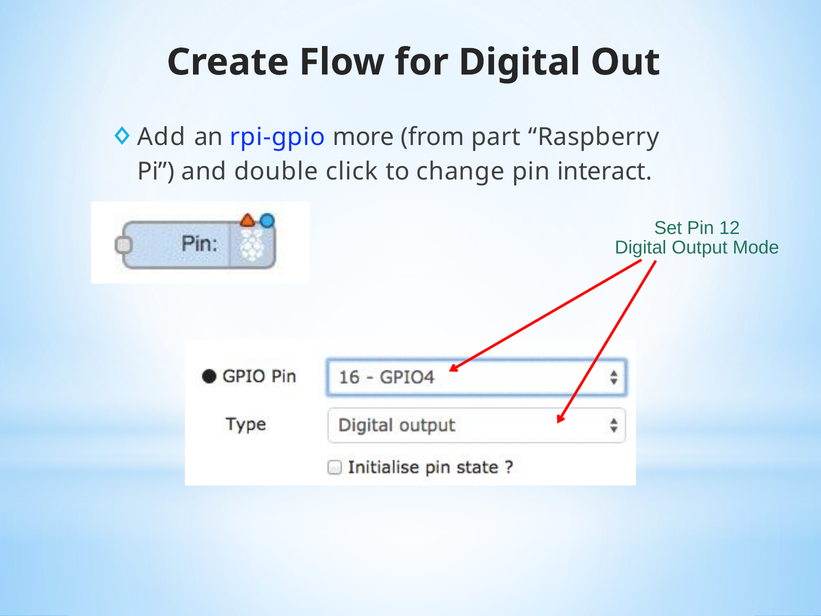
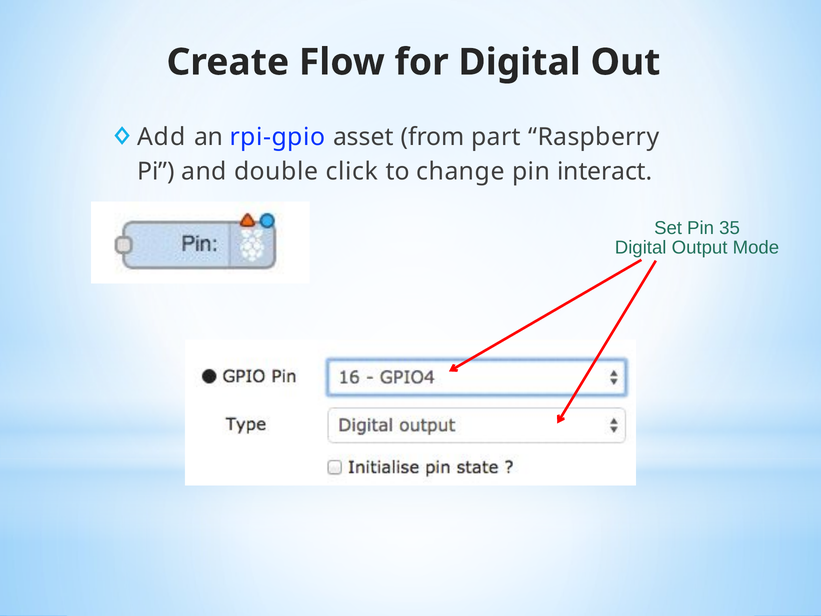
more: more -> asset
12: 12 -> 35
